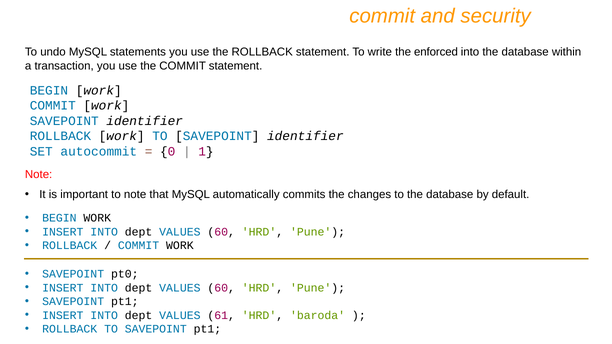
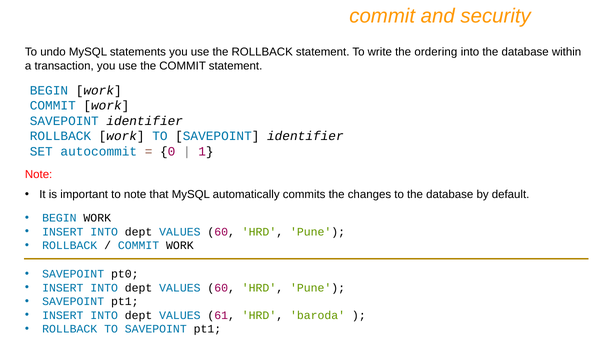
enforced: enforced -> ordering
